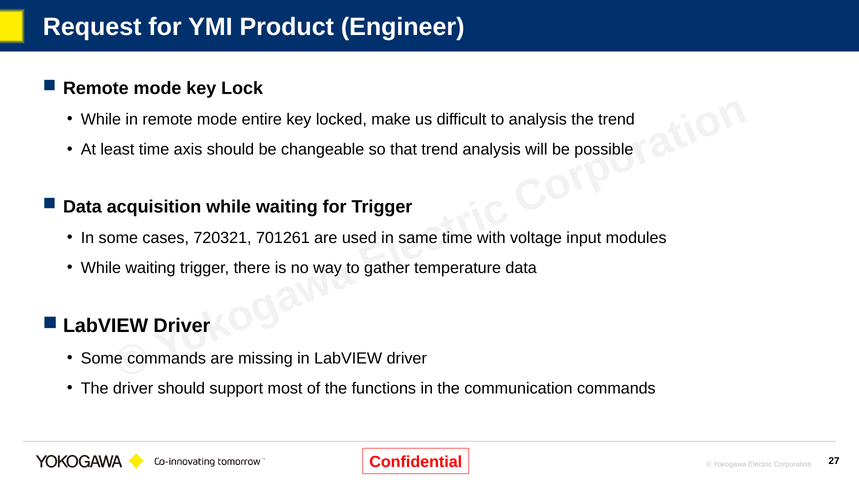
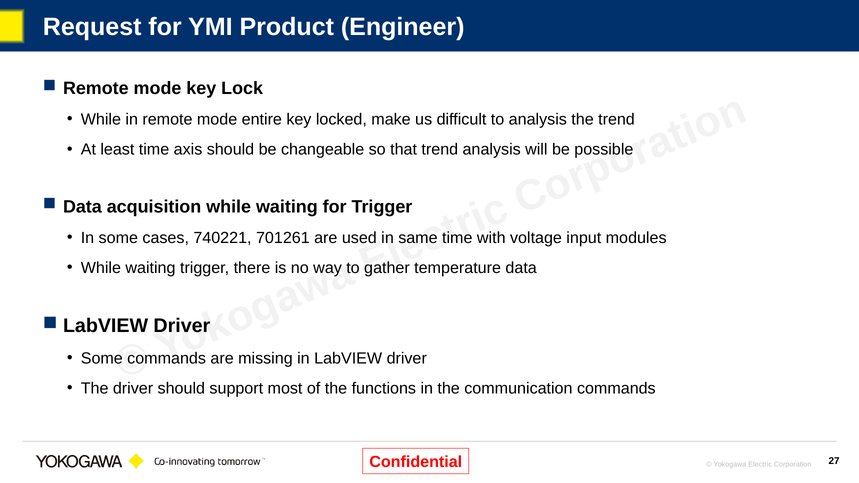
720321: 720321 -> 740221
